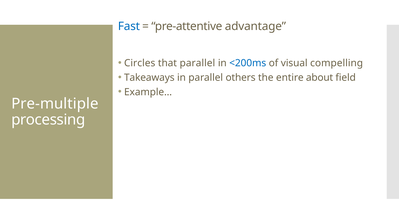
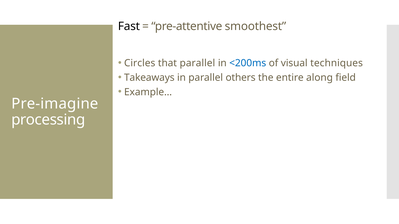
Fast colour: blue -> black
advantage: advantage -> smoothest
compelling: compelling -> techniques
about: about -> along
Pre-multiple: Pre-multiple -> Pre-imagine
